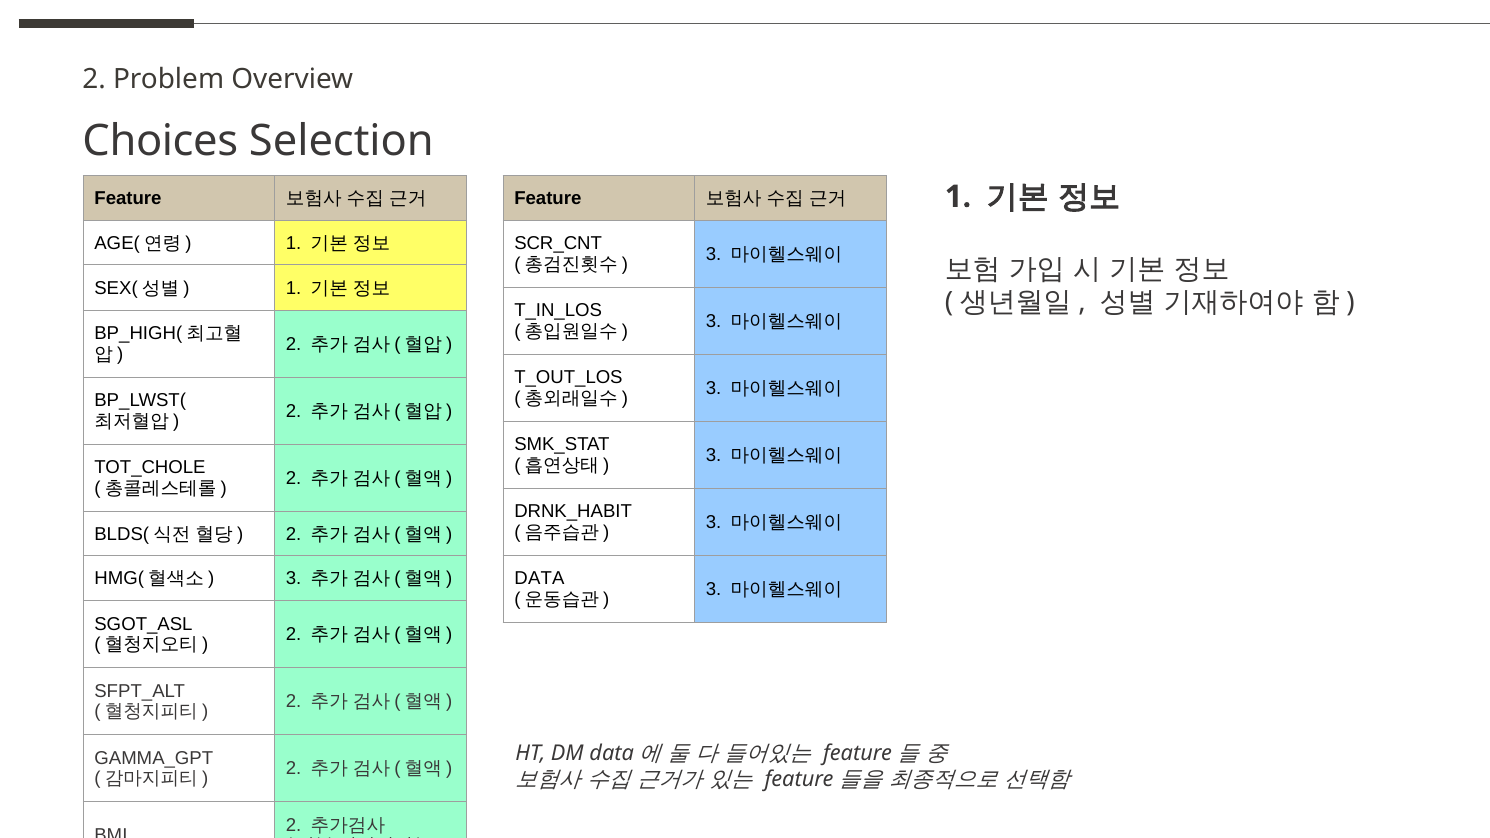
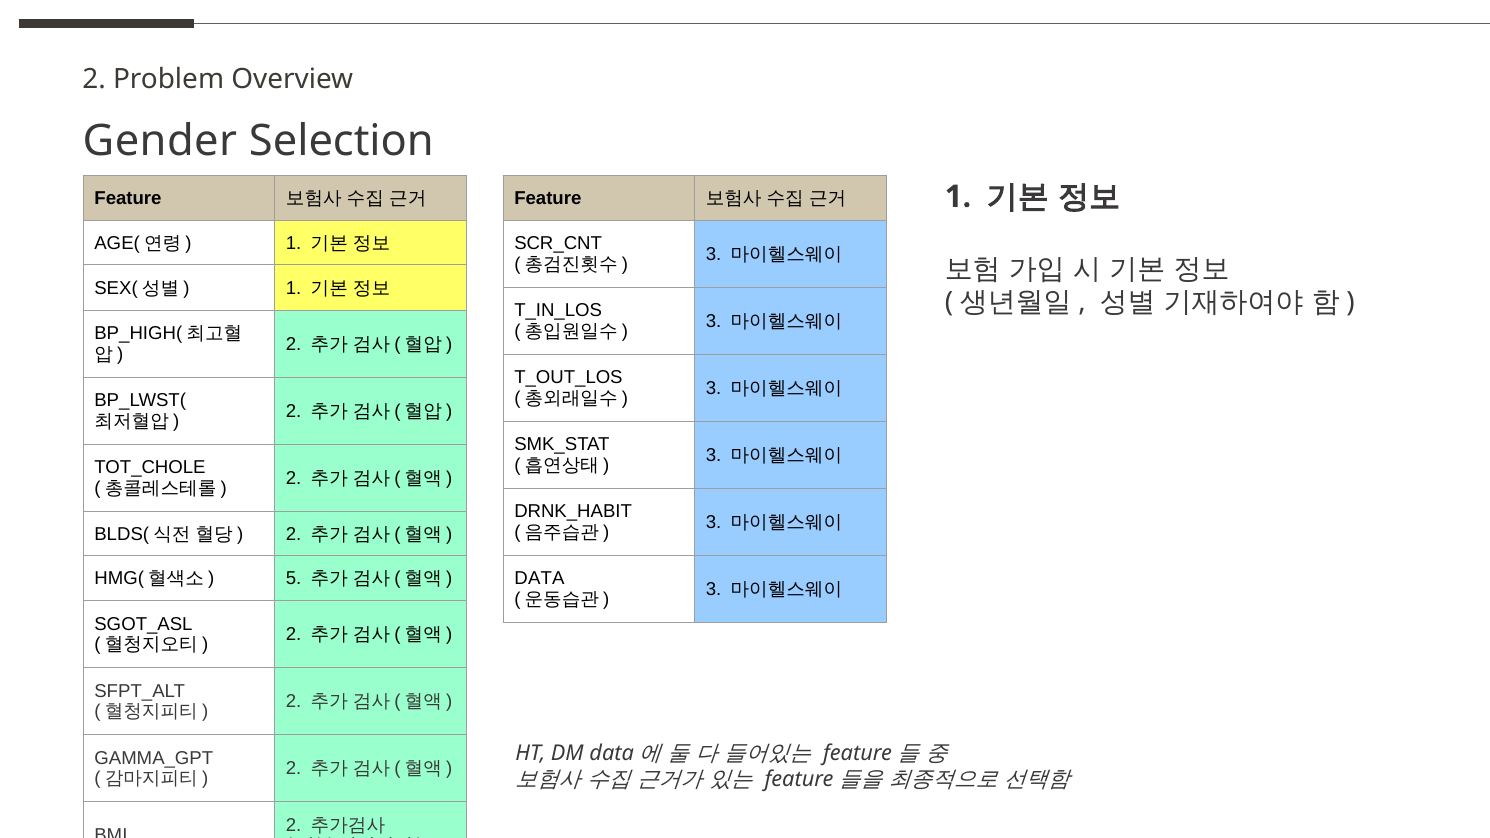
Choices: Choices -> Gender
3 at (294, 579): 3 -> 5
